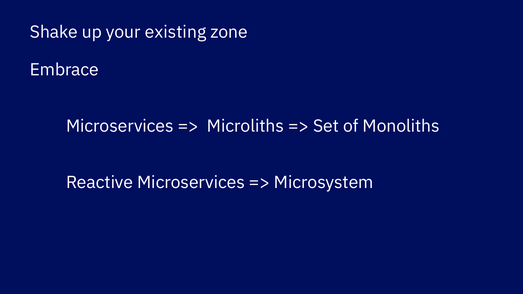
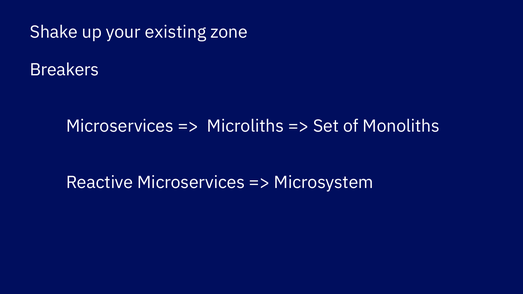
Embrace: Embrace -> Breakers
